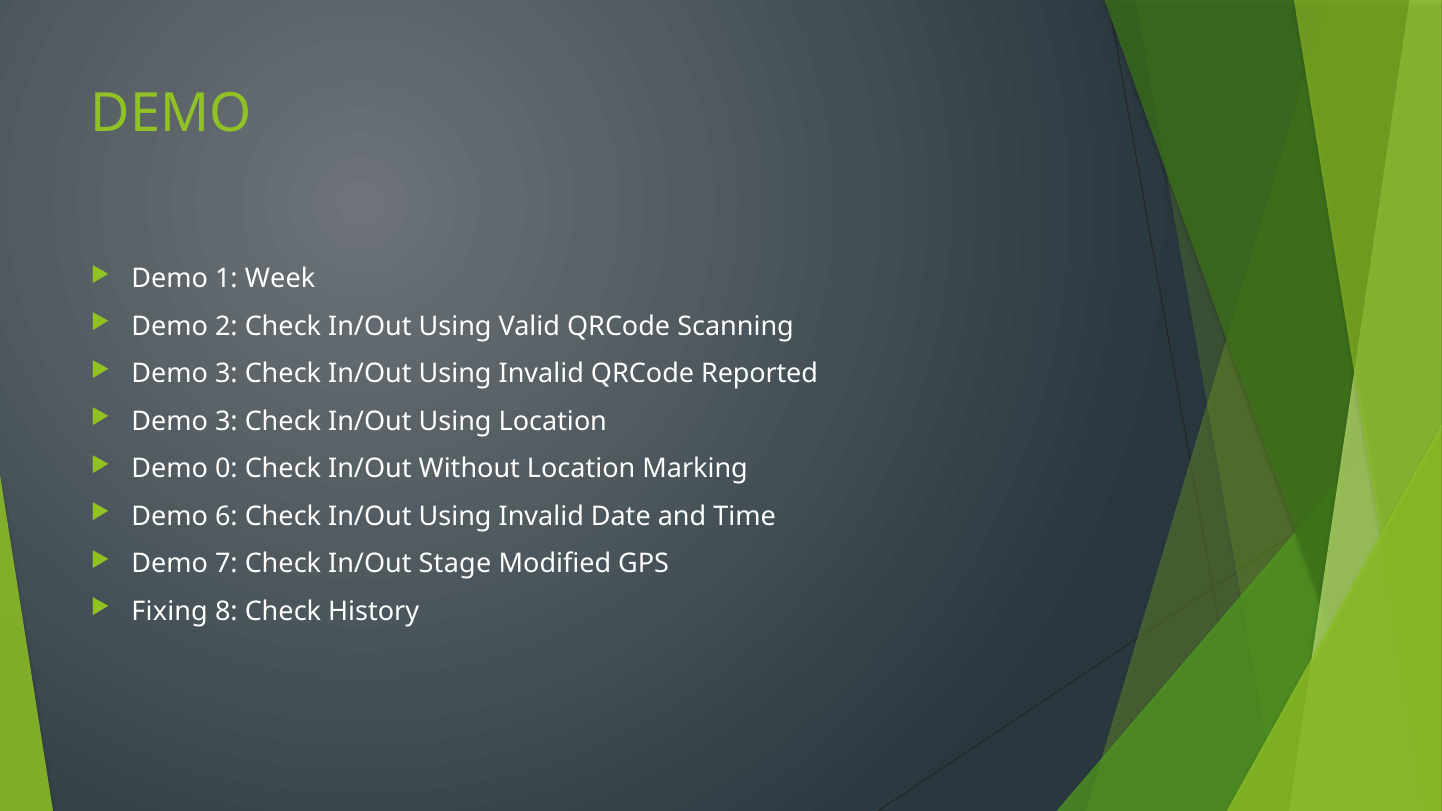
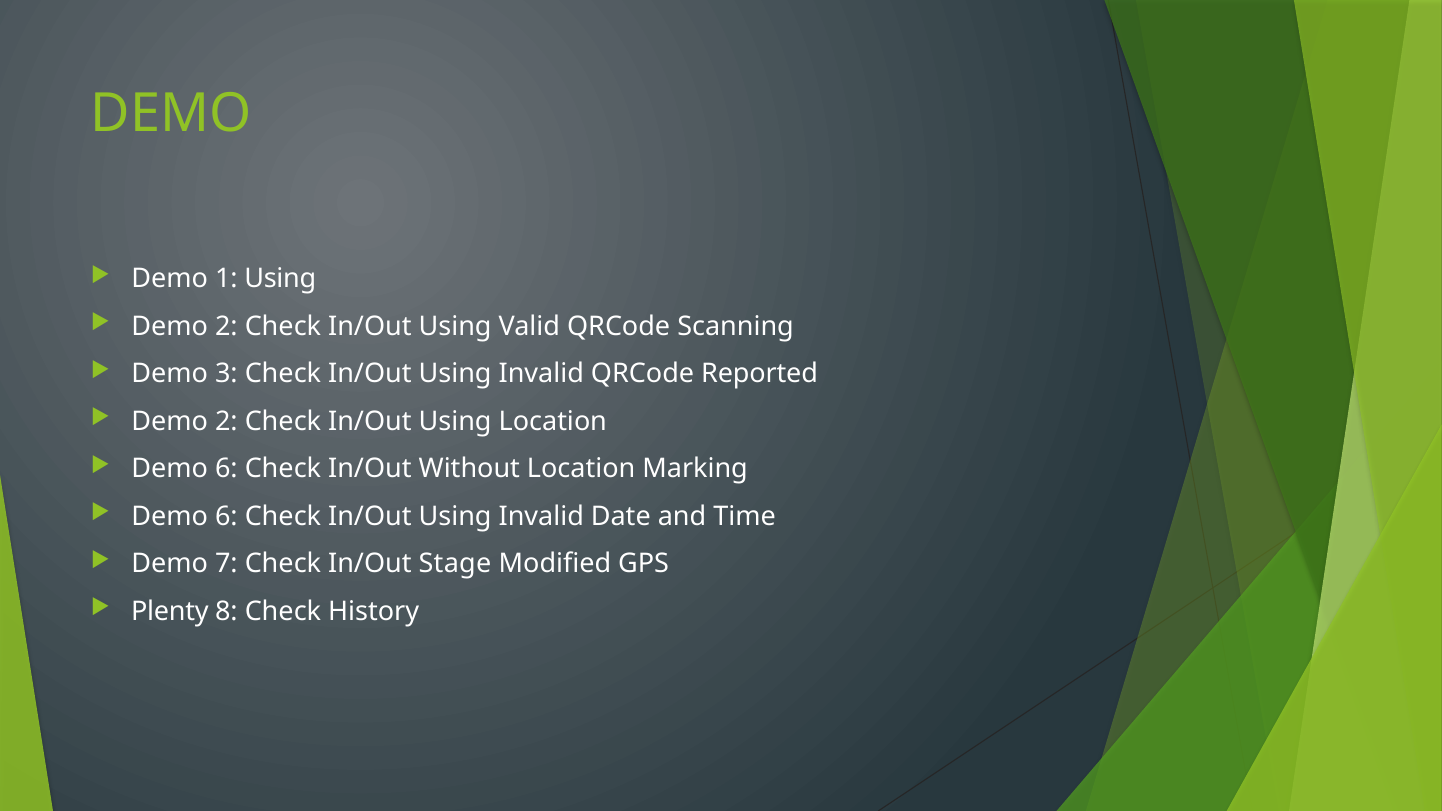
1 Week: Week -> Using
3 at (226, 422): 3 -> 2
0 at (226, 469): 0 -> 6
Fixing: Fixing -> Plenty
